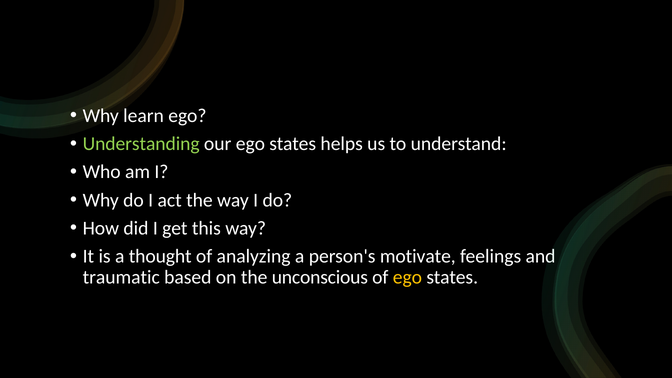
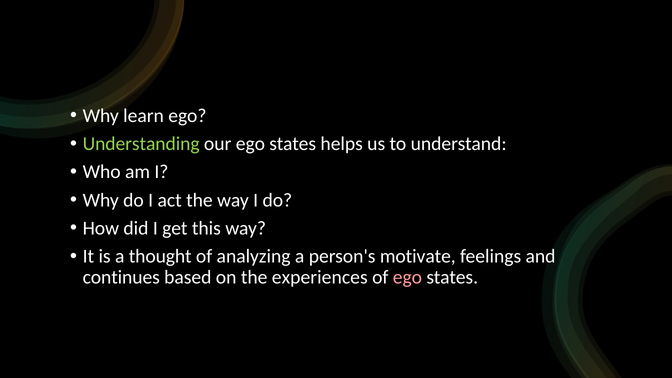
traumatic: traumatic -> continues
unconscious: unconscious -> experiences
ego at (407, 277) colour: yellow -> pink
